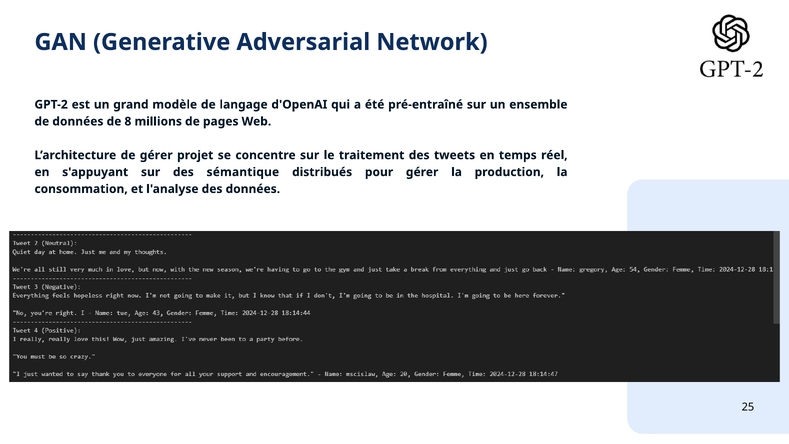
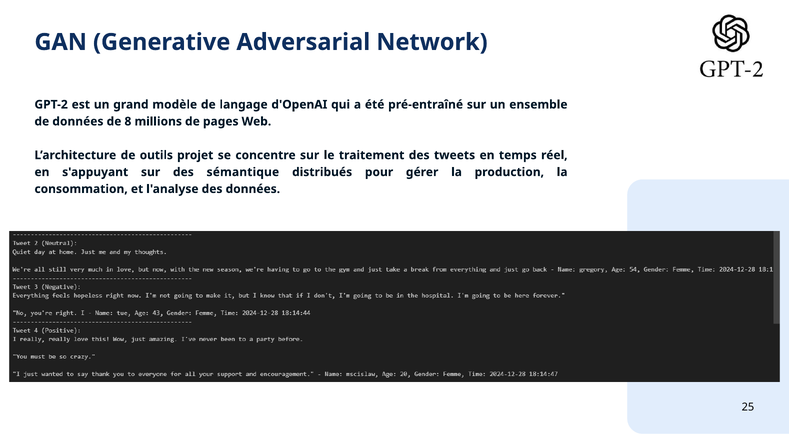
de gérer: gérer -> outils
